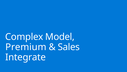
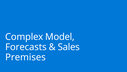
Premium: Premium -> Forecasts
Integrate: Integrate -> Premises
